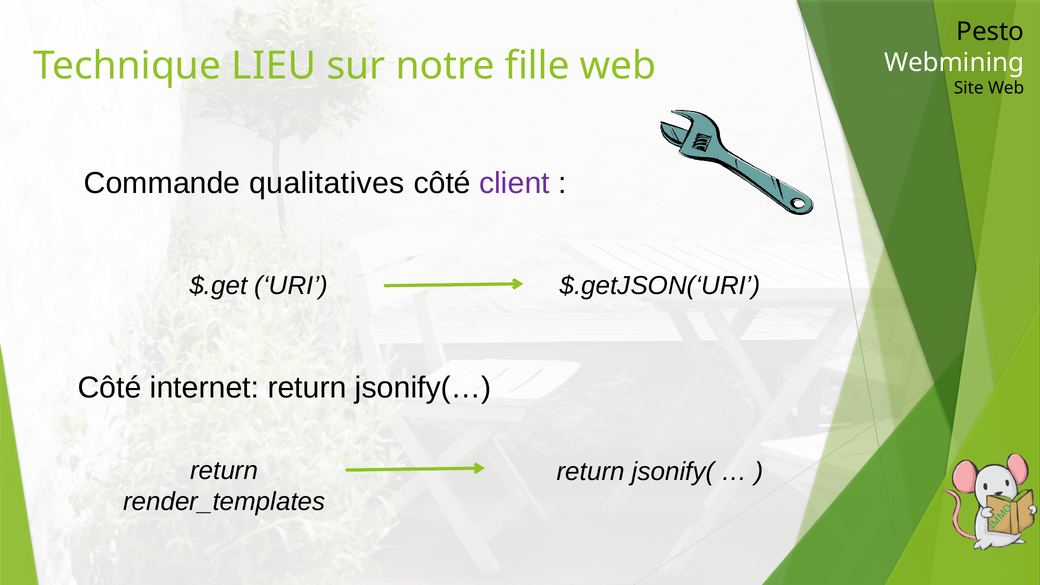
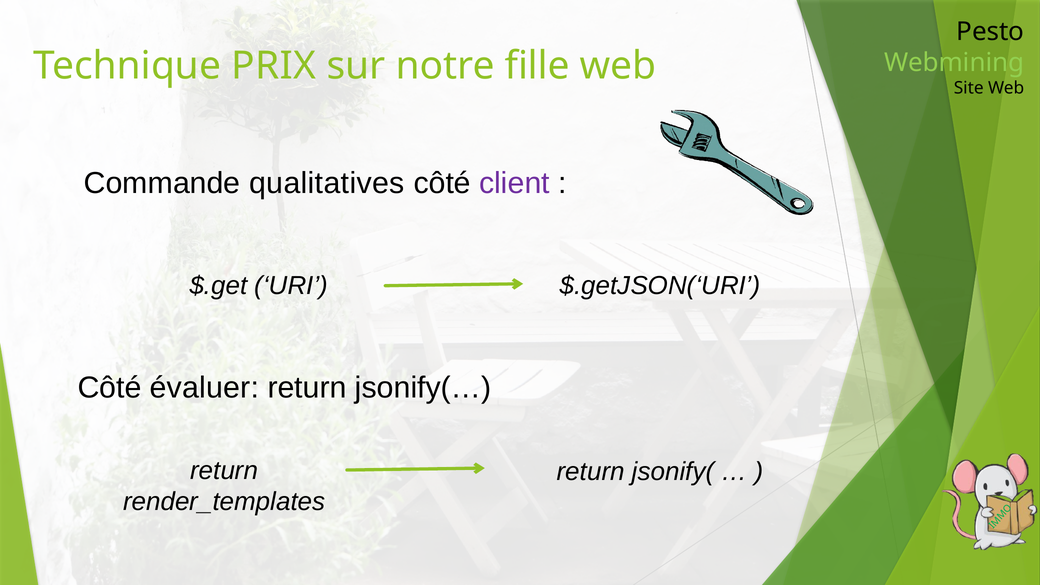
LIEU: LIEU -> PRIX
Webmining colour: white -> light green
internet: internet -> évaluer
